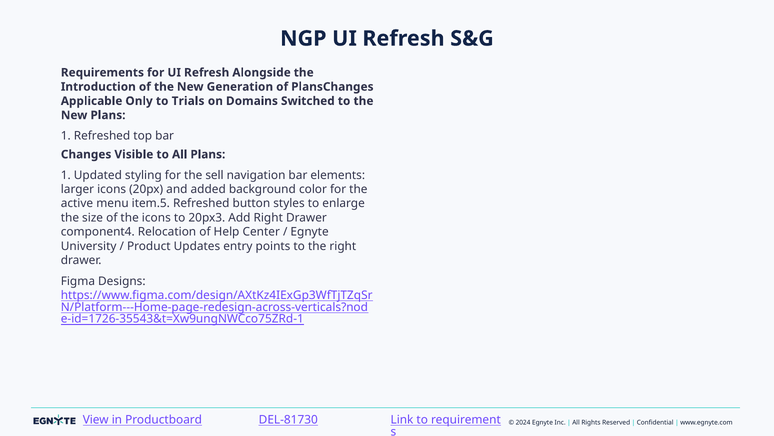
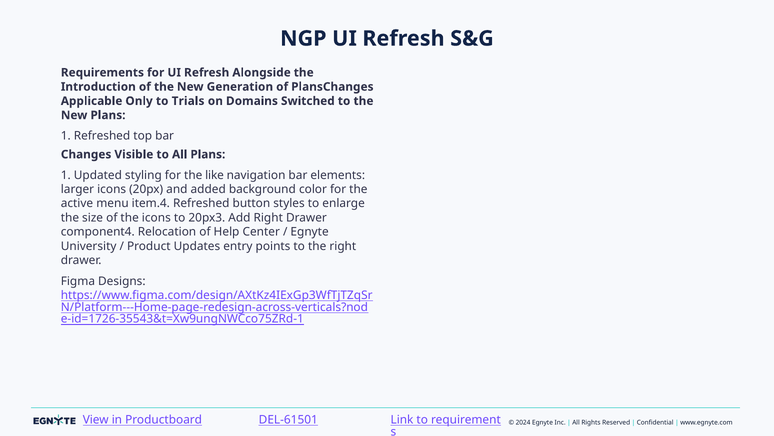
sell: sell -> like
item.5: item.5 -> item.4
DEL-81730: DEL-81730 -> DEL-61501
